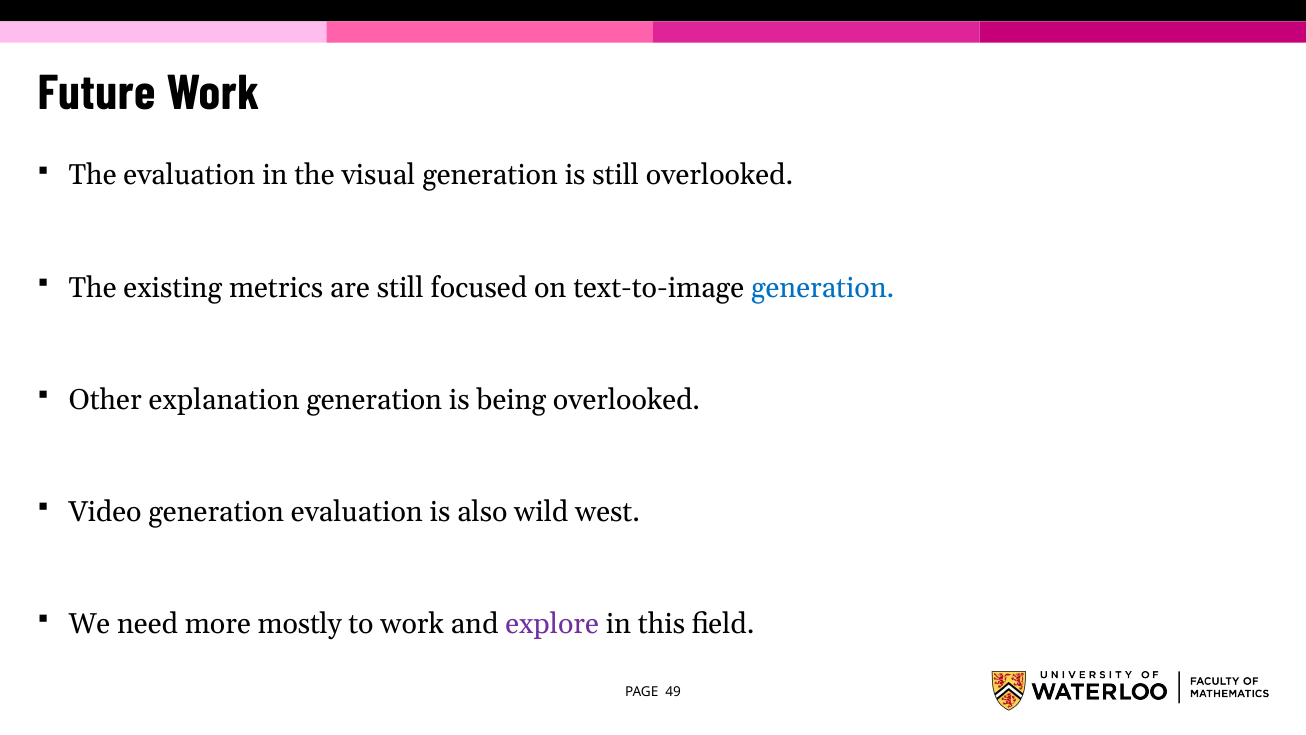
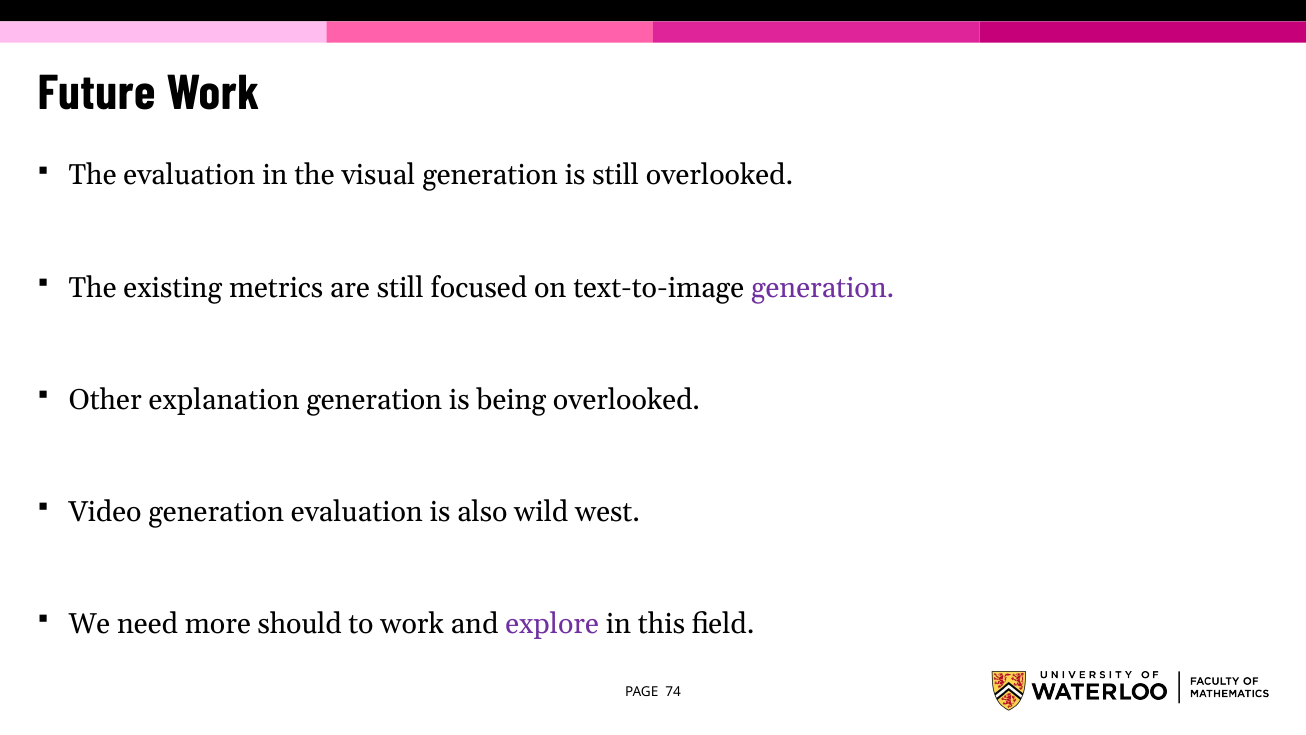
generation at (823, 287) colour: blue -> purple
mostly: mostly -> should
49: 49 -> 74
